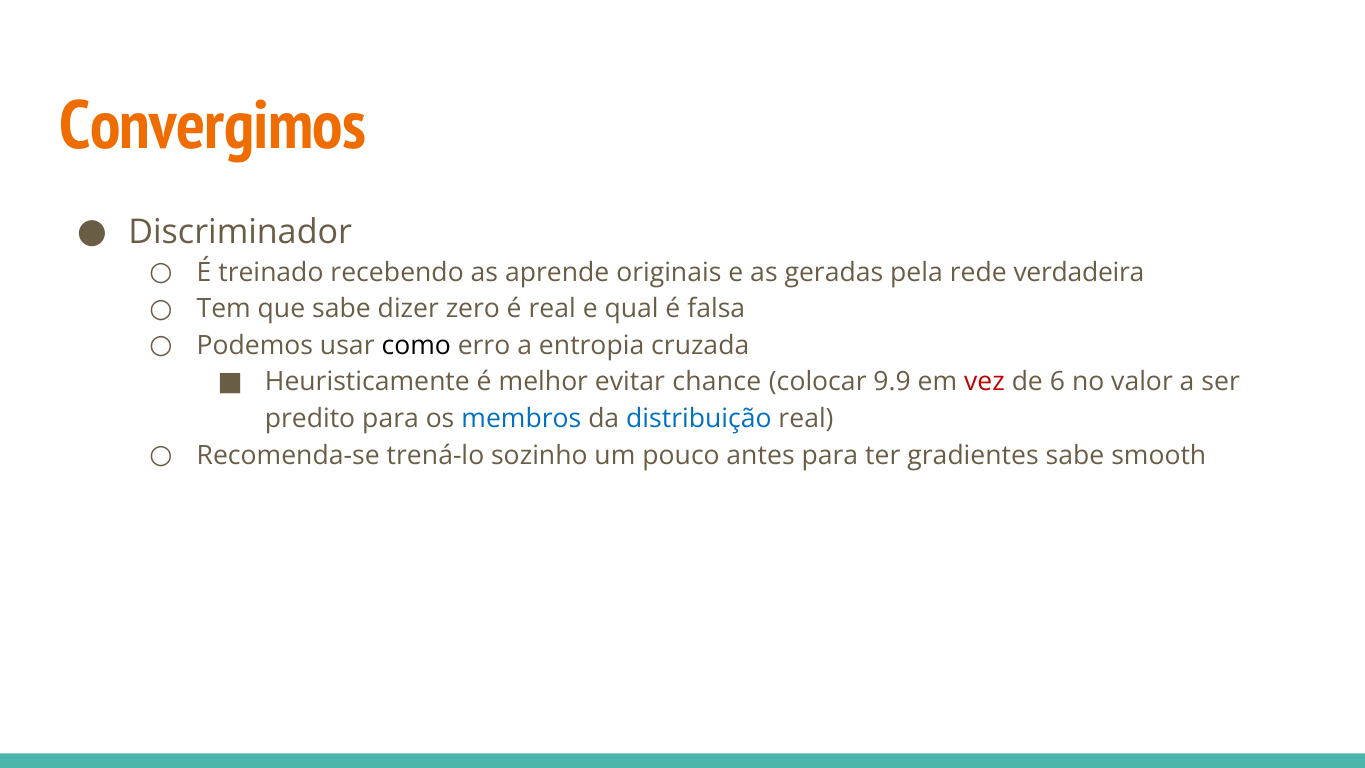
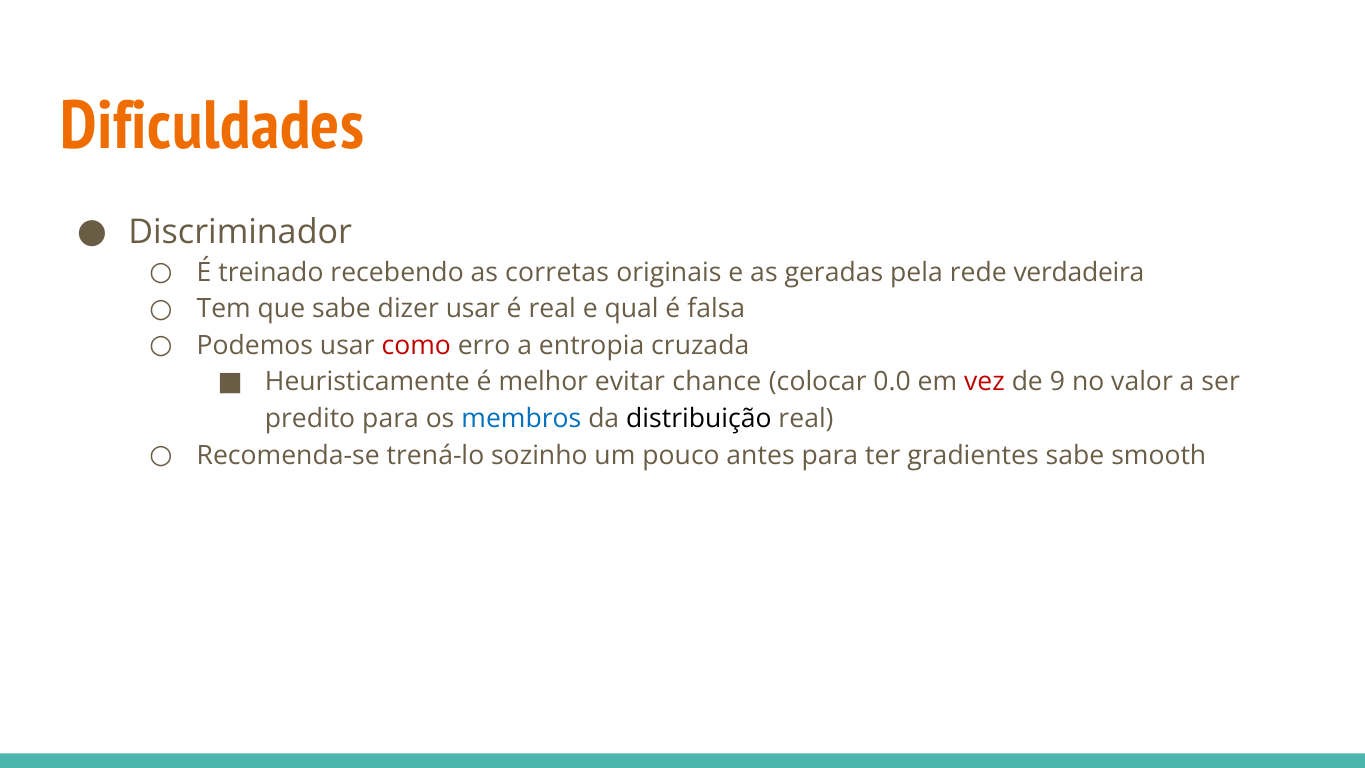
Convergimos: Convergimos -> Dificuldades
aprende: aprende -> corretas
dizer zero: zero -> usar
como colour: black -> red
9.9: 9.9 -> 0.0
6: 6 -> 9
distribuição colour: blue -> black
